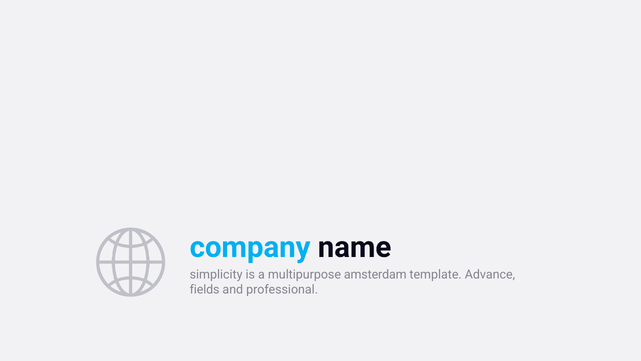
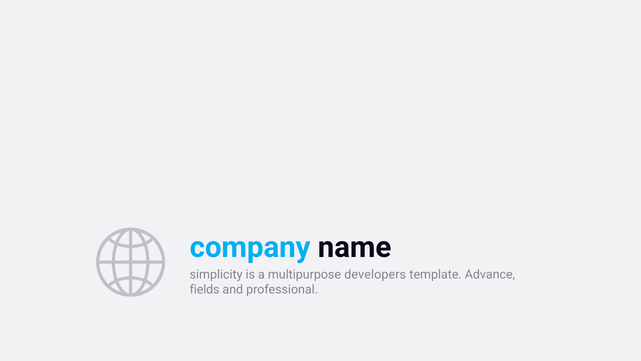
amsterdam: amsterdam -> developers
